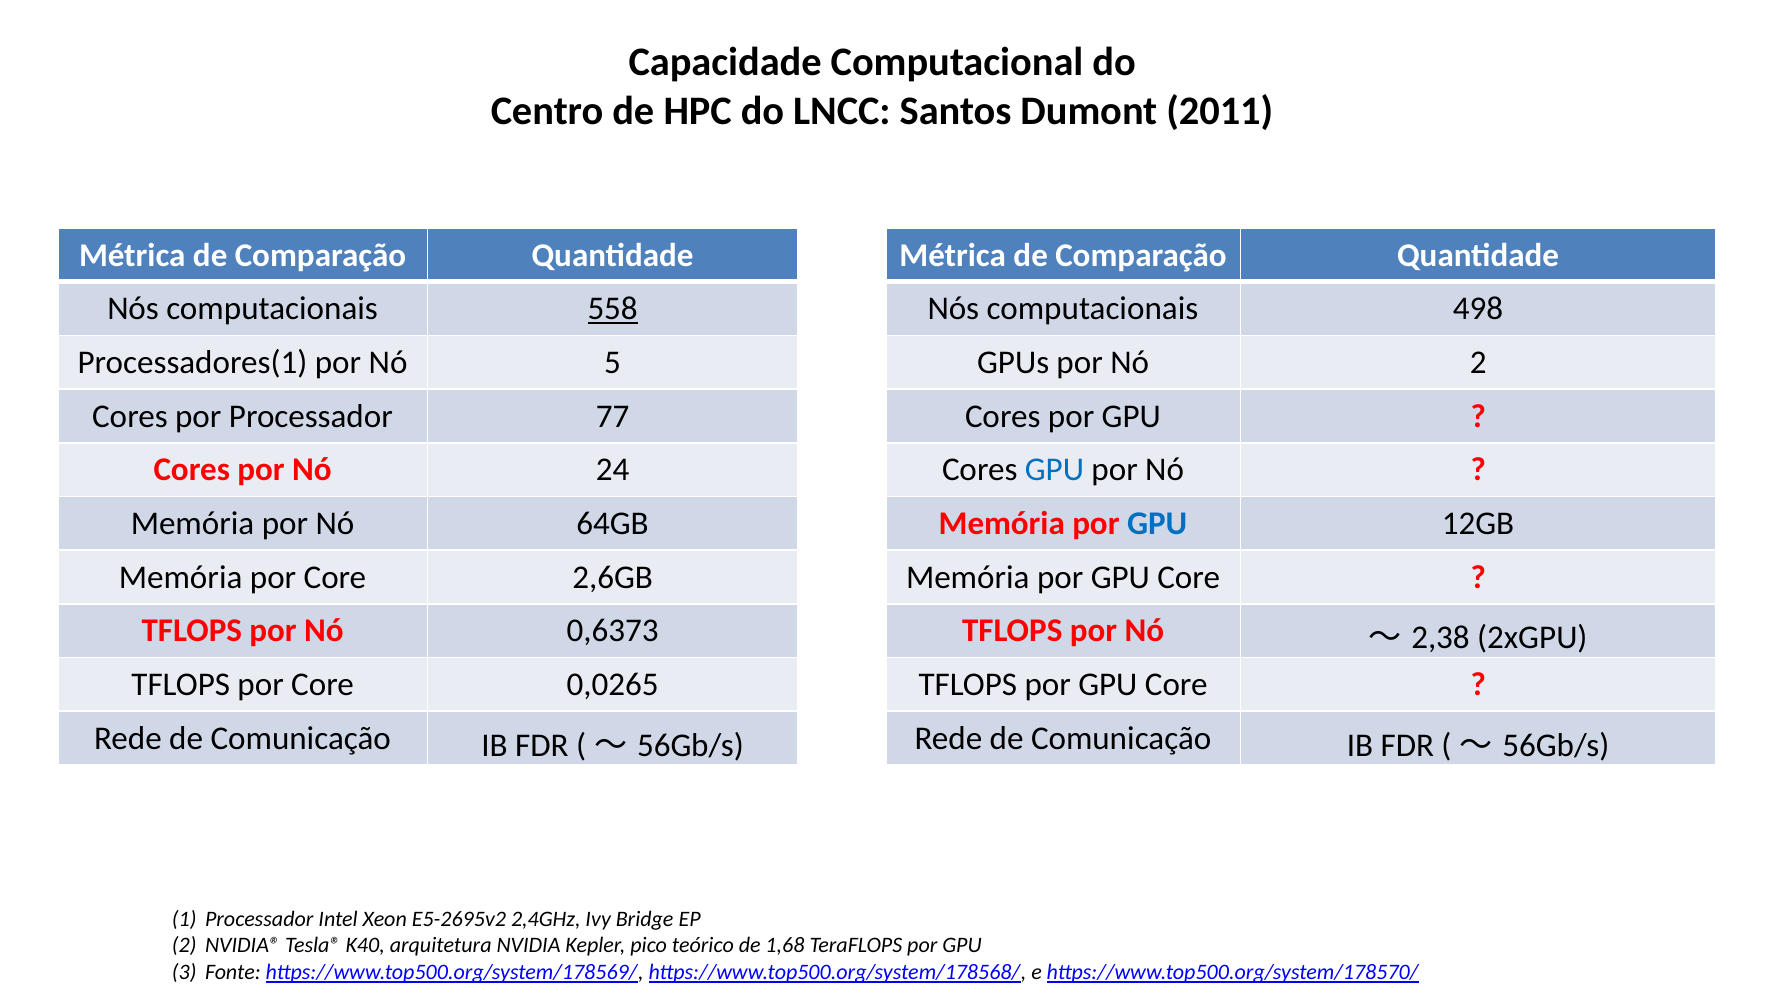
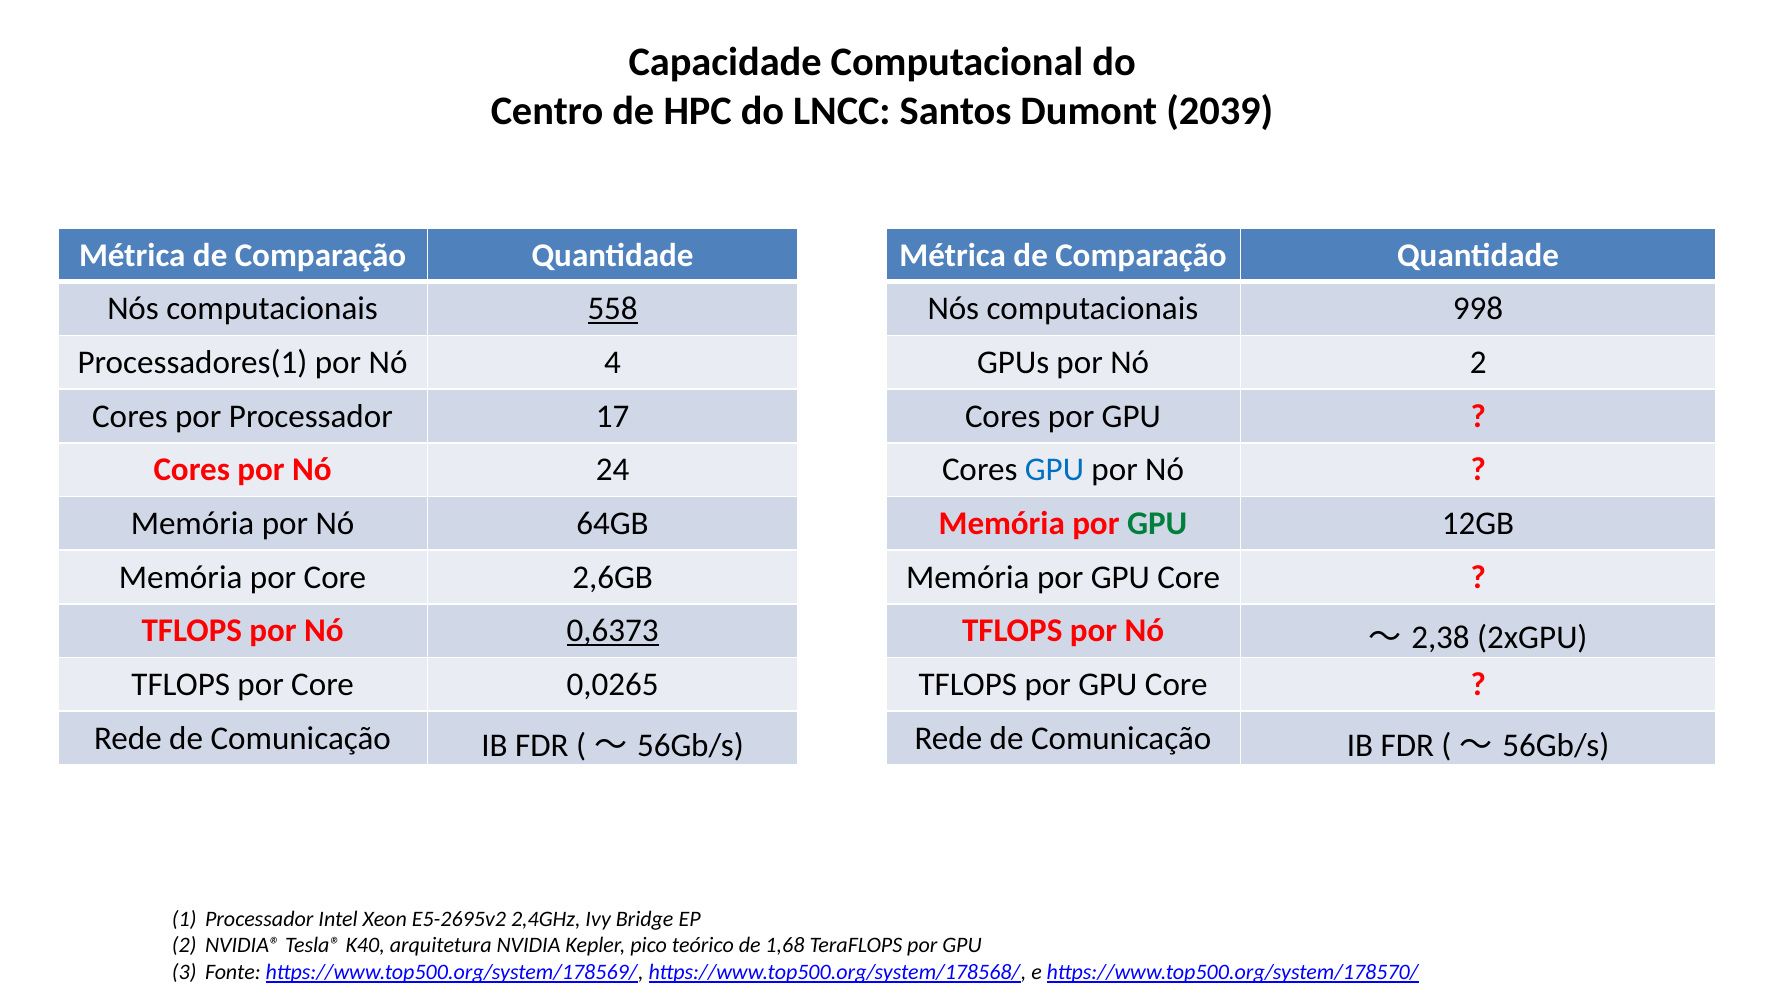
2011: 2011 -> 2039
498: 498 -> 998
5: 5 -> 4
77: 77 -> 17
GPU at (1157, 524) colour: blue -> green
0,6373 underline: none -> present
